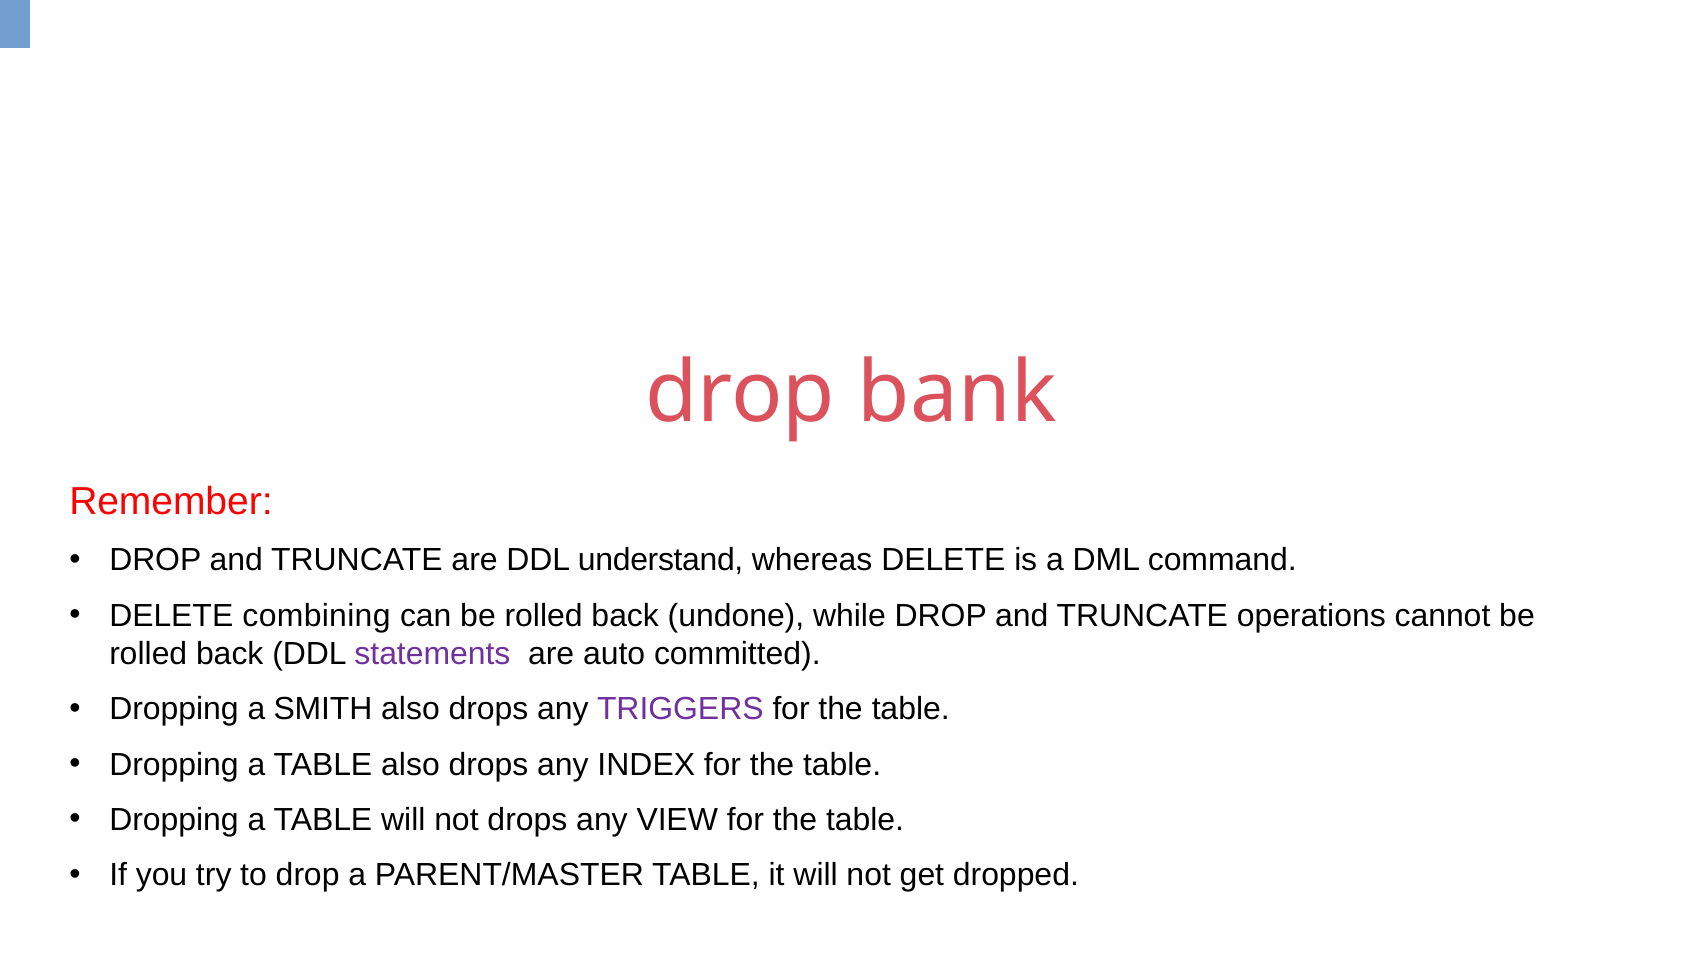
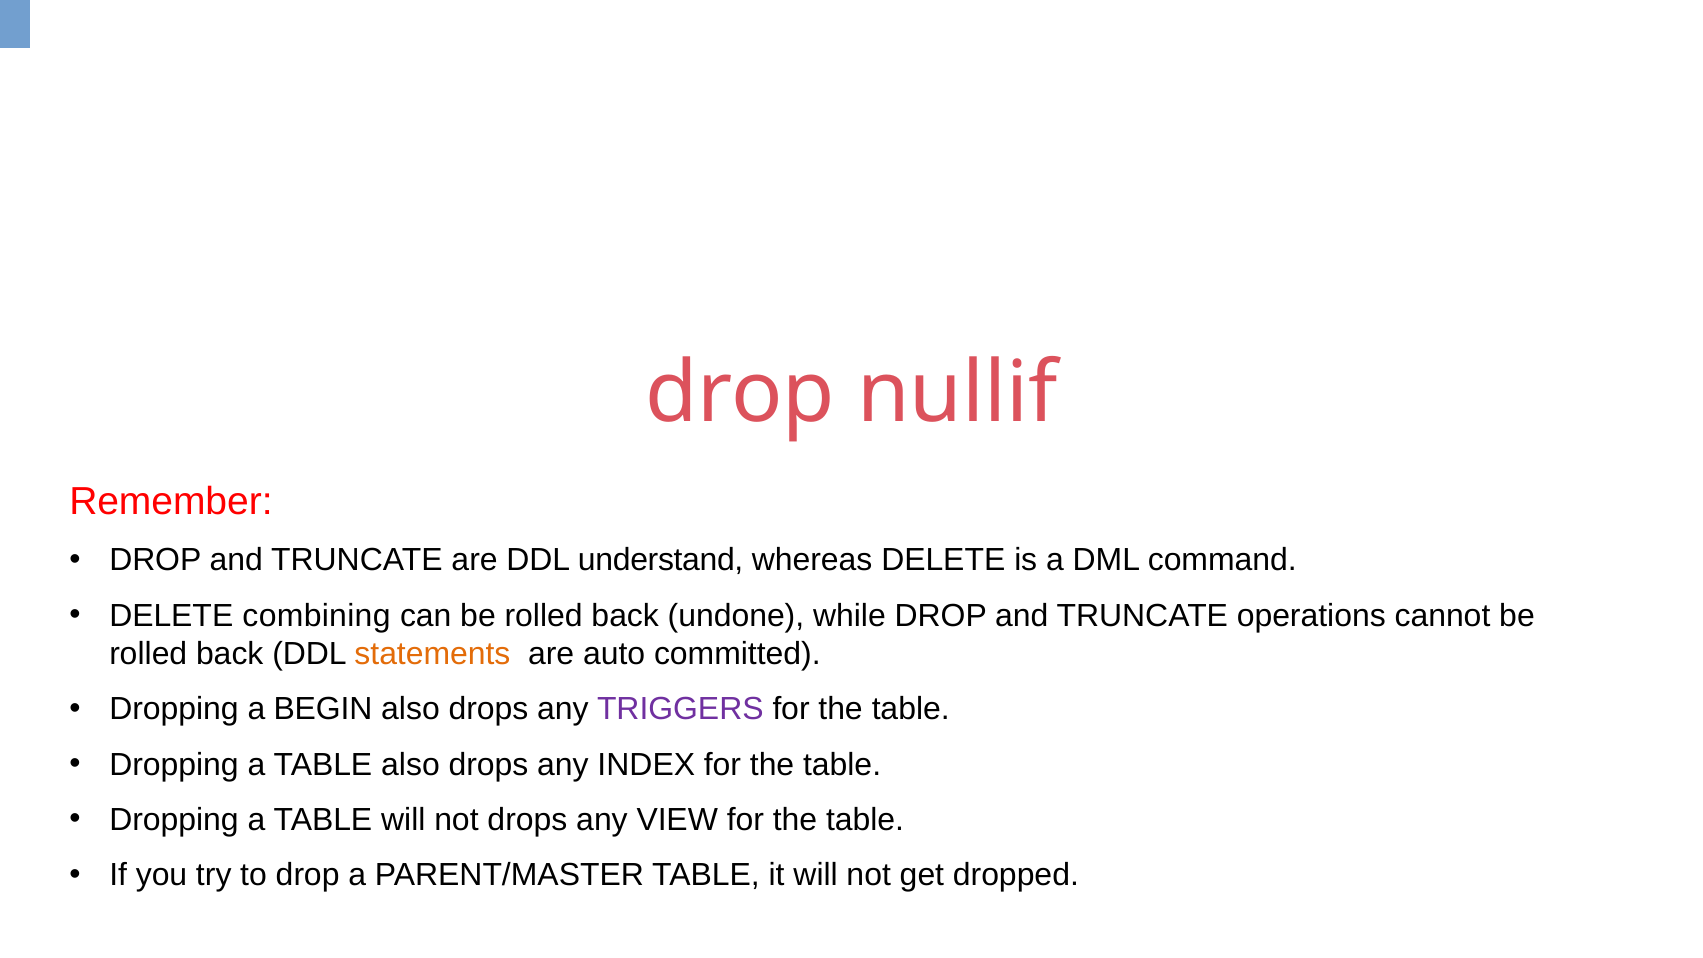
bank: bank -> nullif
statements colour: purple -> orange
SMITH: SMITH -> BEGIN
